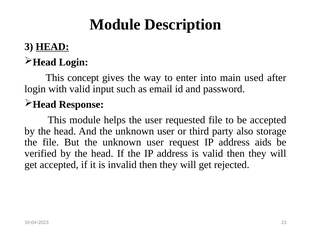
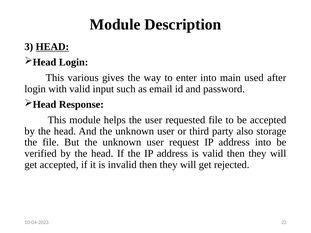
concept: concept -> various
address aids: aids -> into
